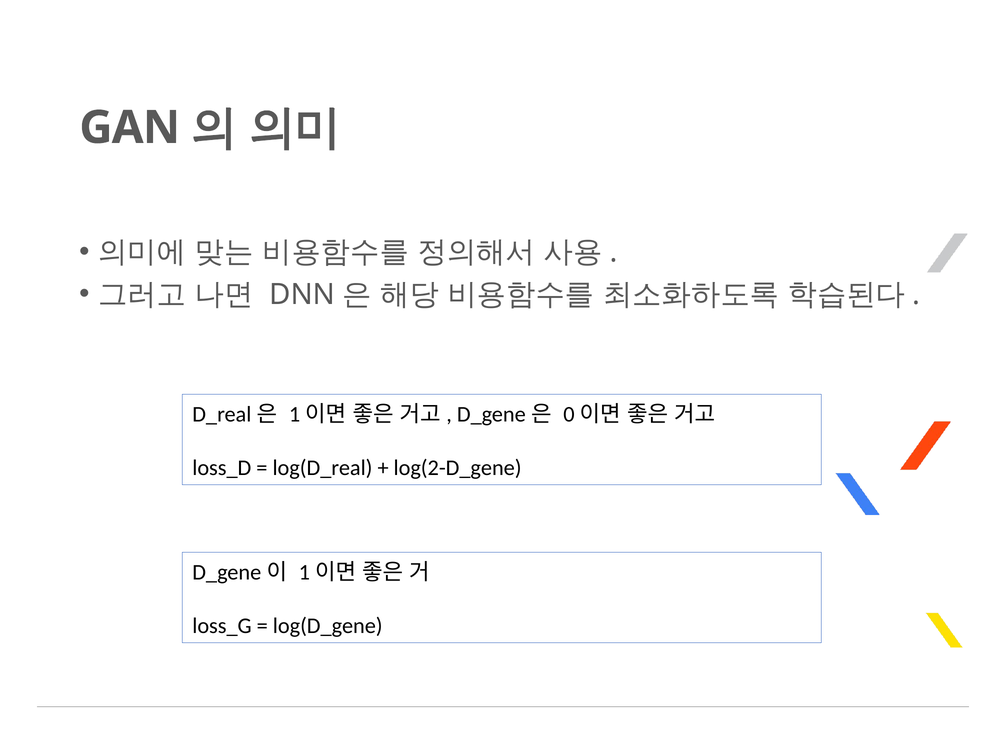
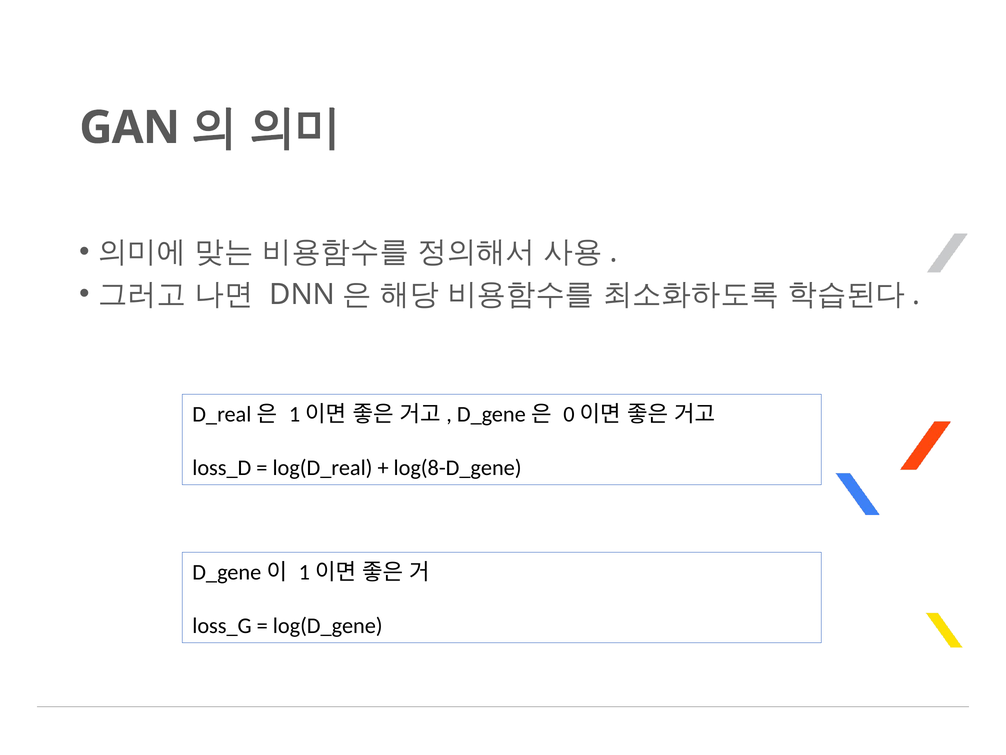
log(2-D_gene: log(2-D_gene -> log(8-D_gene
